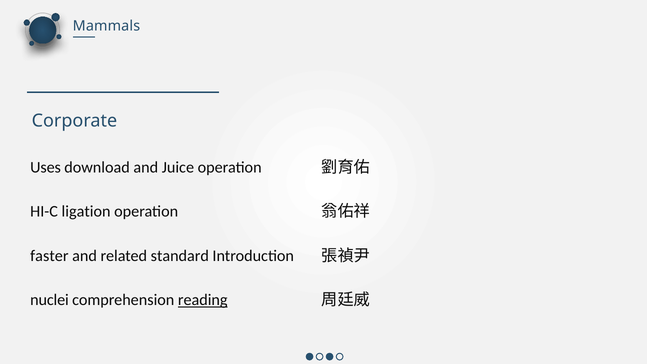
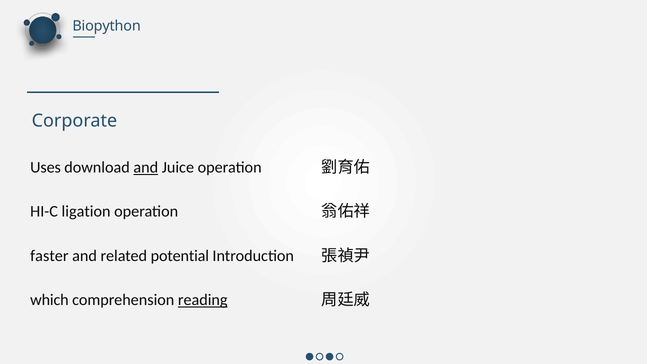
Mammals: Mammals -> Biopython
and at (146, 167) underline: none -> present
standard: standard -> potential
nuclei: nuclei -> which
